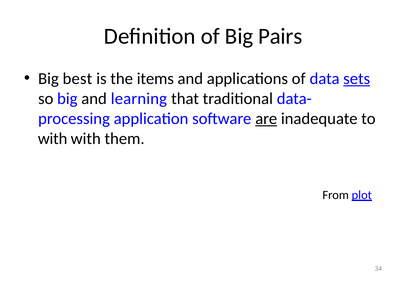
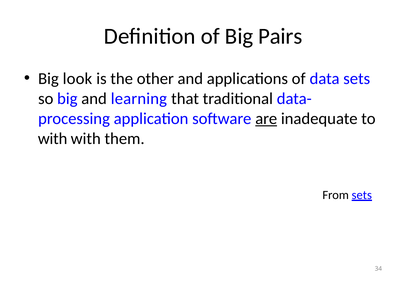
best: best -> look
items: items -> other
sets at (357, 79) underline: present -> none
From plot: plot -> sets
